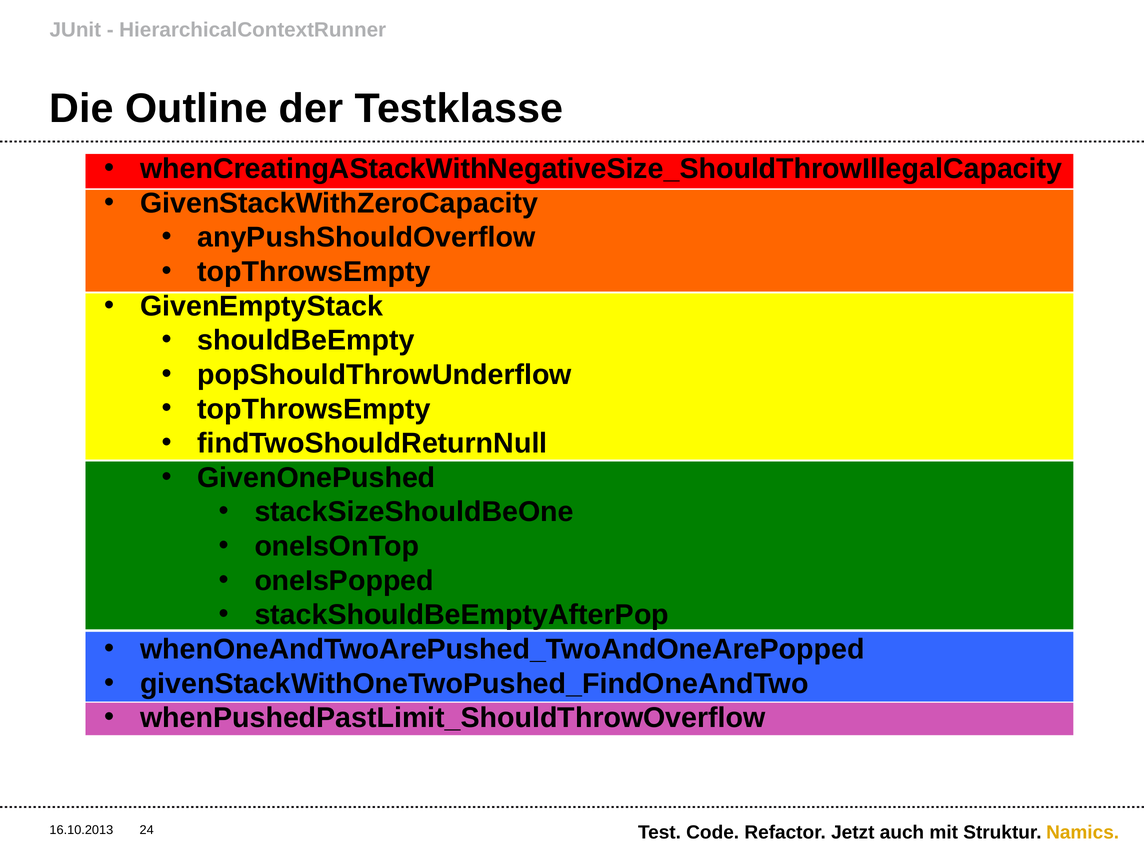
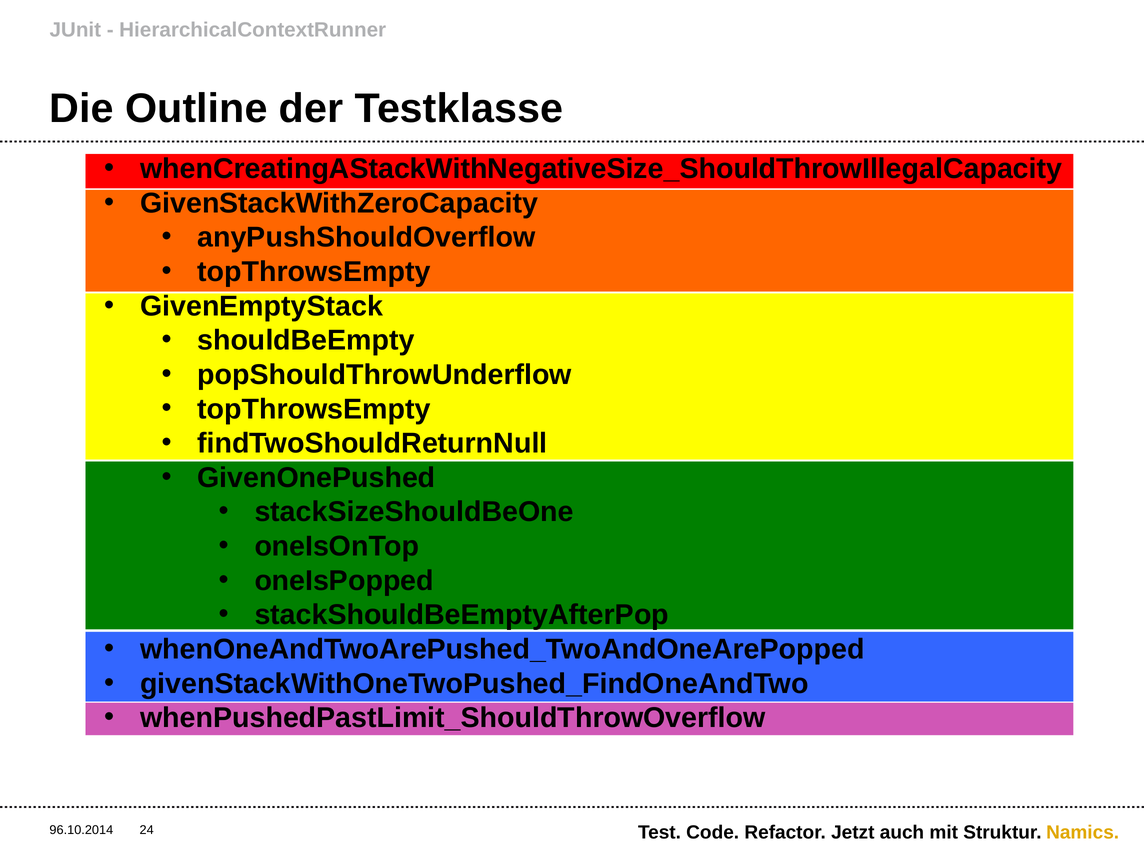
16.10.2013: 16.10.2013 -> 96.10.2014
